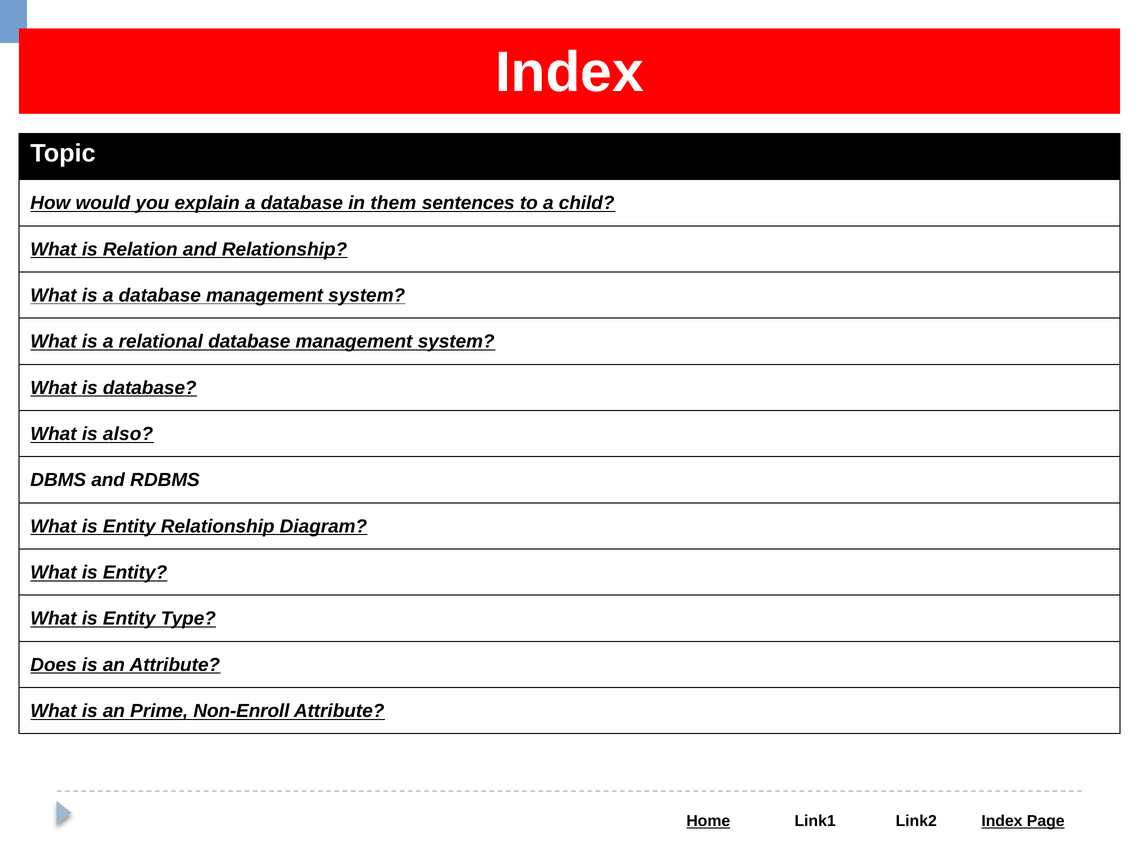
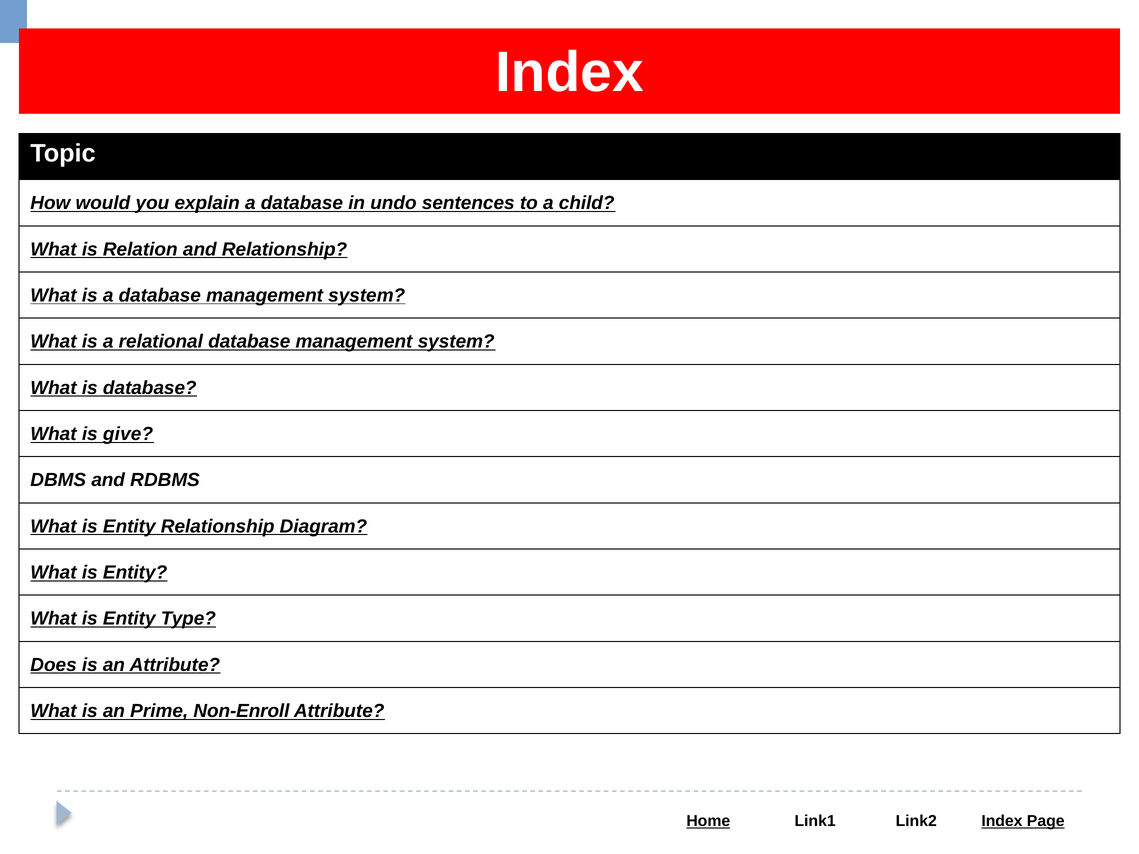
them: them -> undo
also: also -> give
